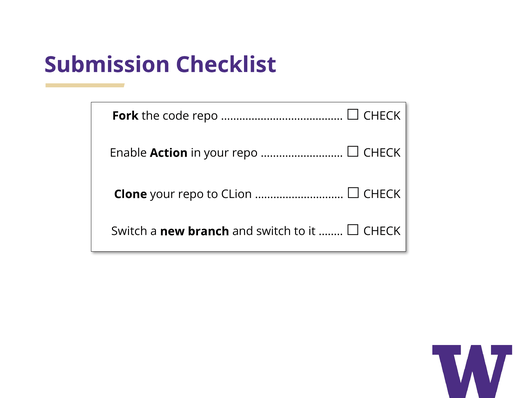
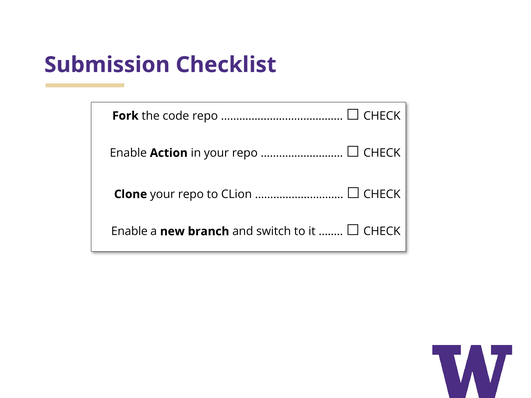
Switch at (129, 232): Switch -> Enable
